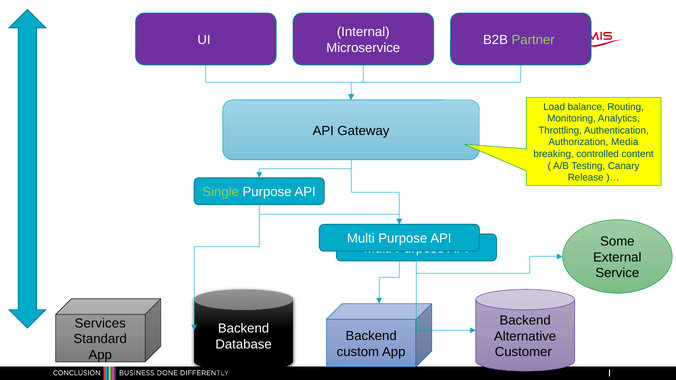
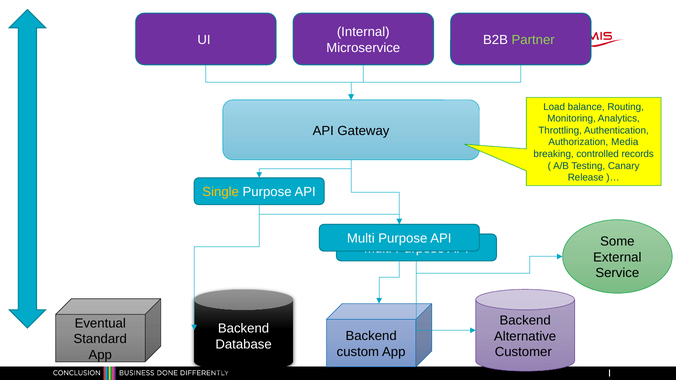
content: content -> records
Single colour: light green -> yellow
Services: Services -> Eventual
